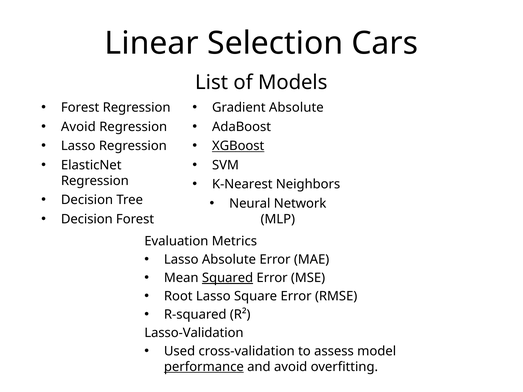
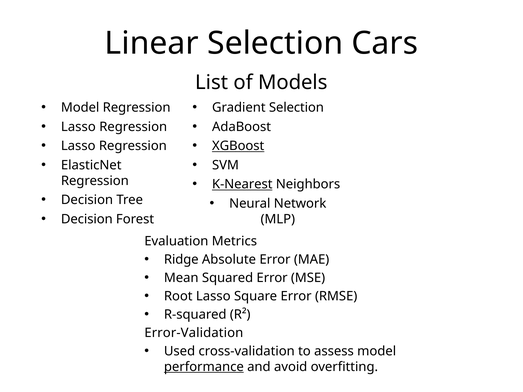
Forest at (80, 108): Forest -> Model
Gradient Absolute: Absolute -> Selection
Avoid at (78, 127): Avoid -> Lasso
K-Nearest underline: none -> present
Lasso at (181, 260): Lasso -> Ridge
Squared underline: present -> none
Lasso-Validation: Lasso-Validation -> Error-Validation
